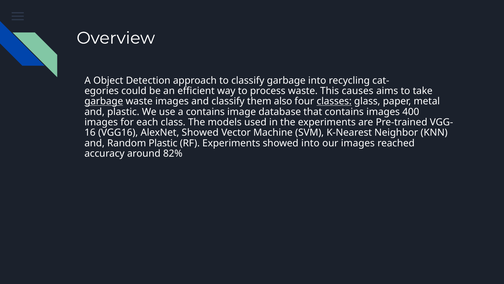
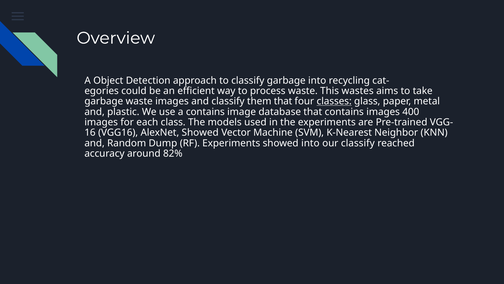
causes: causes -> wastes
garbage at (104, 101) underline: present -> none
them also: also -> that
Random Plastic: Plastic -> Dump
our images: images -> classify
